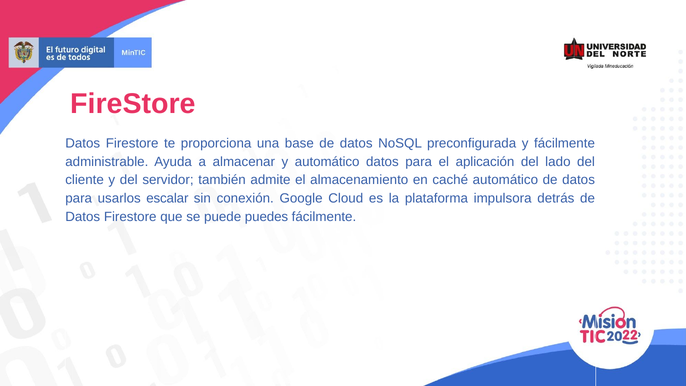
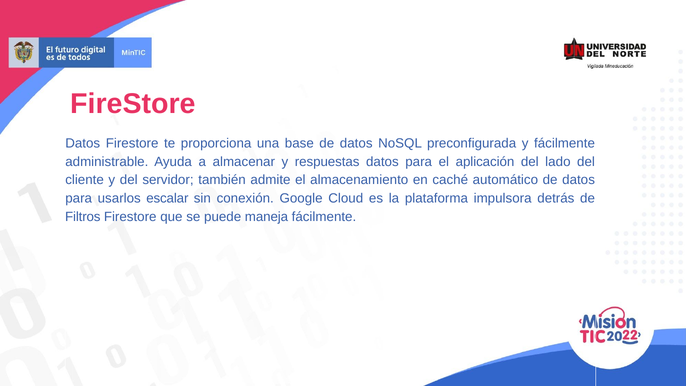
y automático: automático -> respuestas
Datos at (83, 217): Datos -> Filtros
puedes: puedes -> maneja
